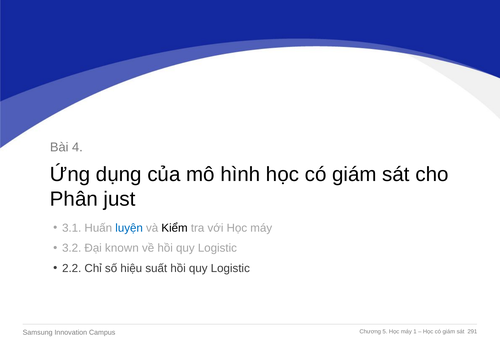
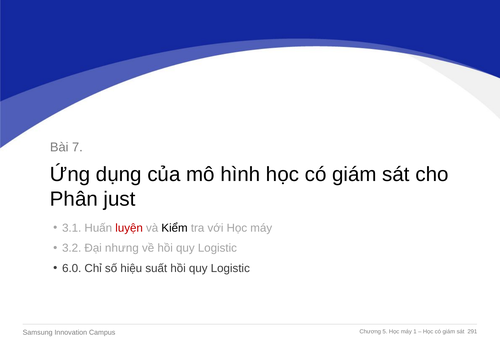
4: 4 -> 7
luyện colour: blue -> red
known: known -> nhưng
2.2: 2.2 -> 6.0
